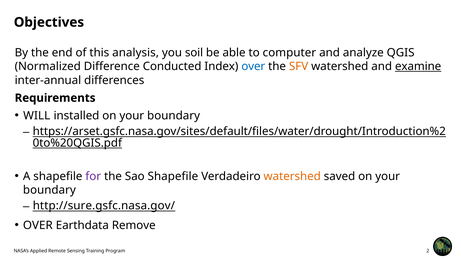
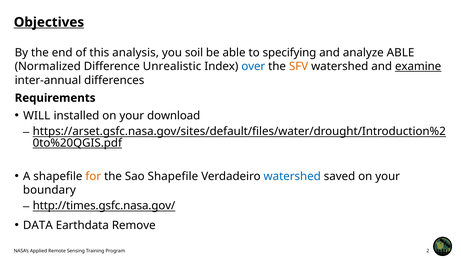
Objectives underline: none -> present
computer: computer -> specifying
analyze QGIS: QGIS -> ABLE
Conducted: Conducted -> Unrealistic
installed on your boundary: boundary -> download
for colour: purple -> orange
watershed at (292, 176) colour: orange -> blue
http://sure.gsfc.nasa.gov/: http://sure.gsfc.nasa.gov/ -> http://times.gsfc.nasa.gov/
OVER at (38, 226): OVER -> DATA
